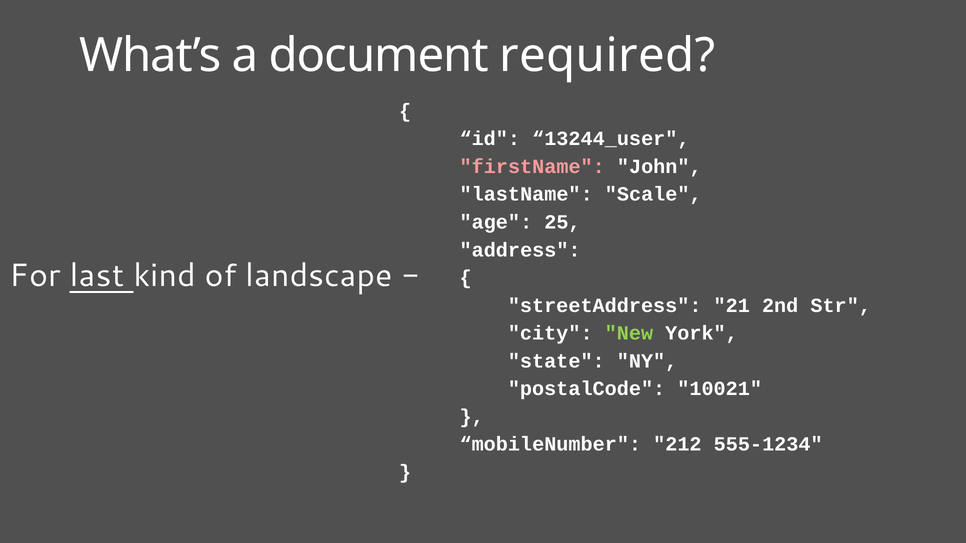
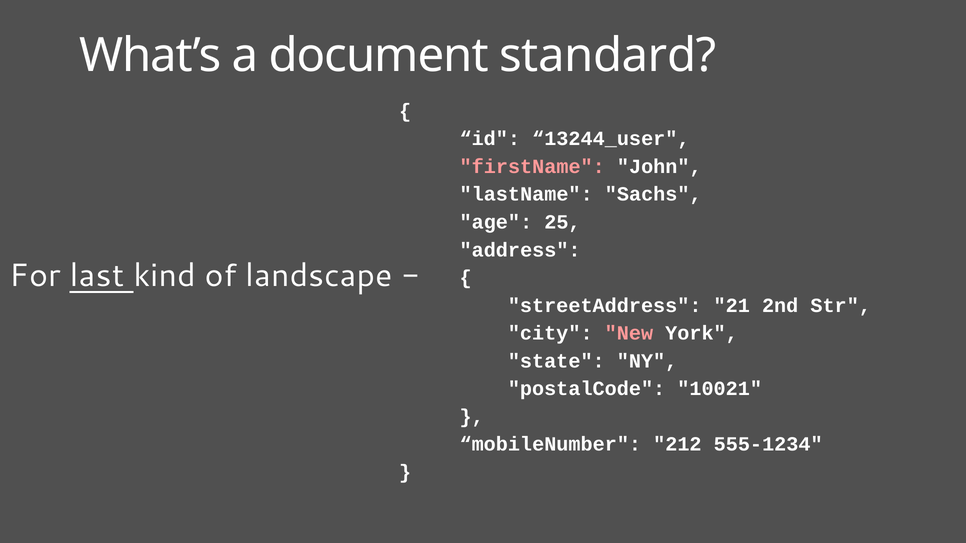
required: required -> standard
Scale: Scale -> Sachs
New colour: light green -> pink
